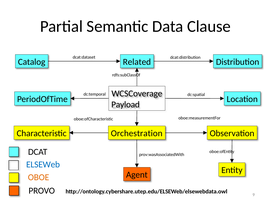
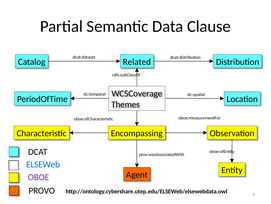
Payload: Payload -> Themes
Orchestration: Orchestration -> Encompassing
OBOE colour: orange -> purple
